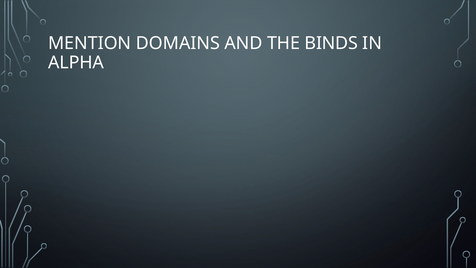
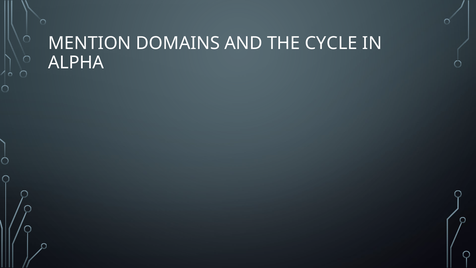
BINDS: BINDS -> CYCLE
